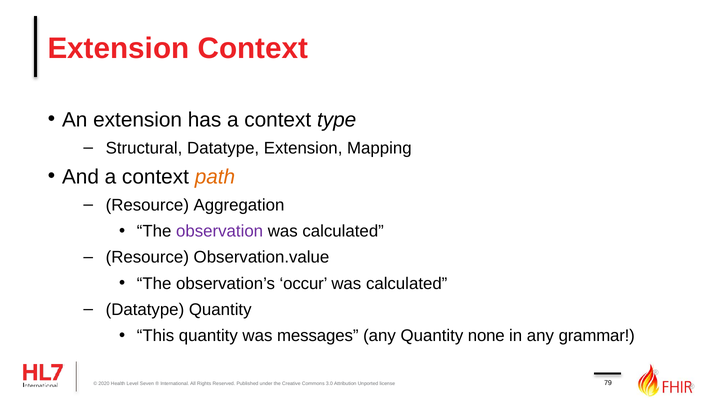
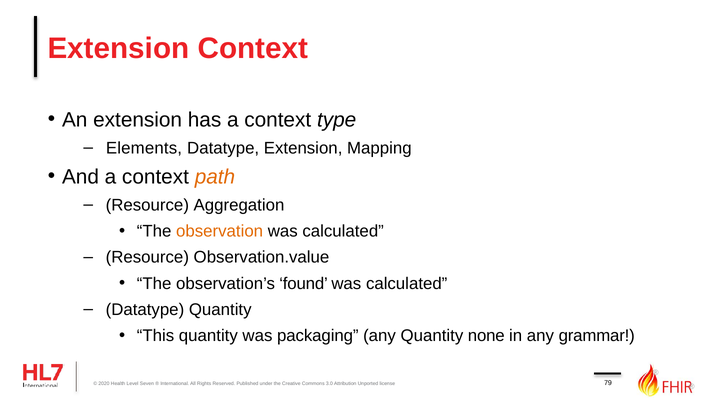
Structural: Structural -> Elements
observation colour: purple -> orange
occur: occur -> found
messages: messages -> packaging
